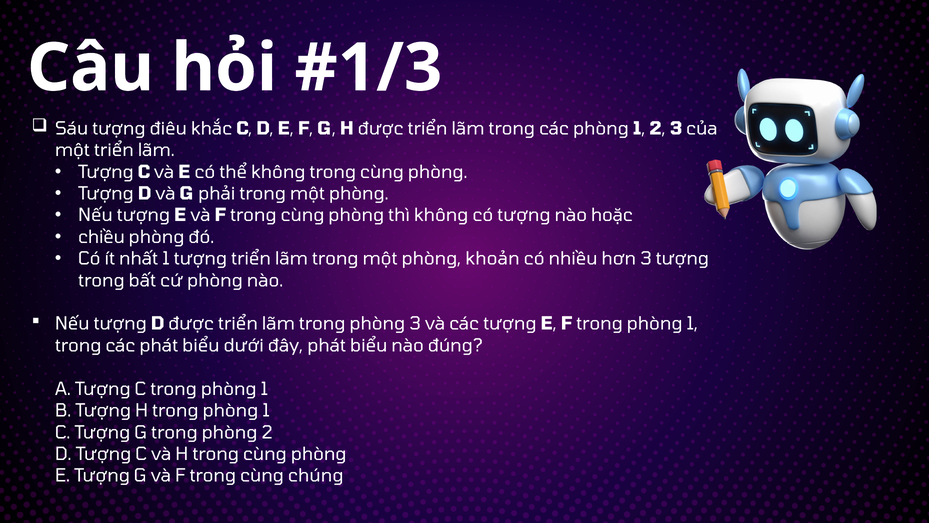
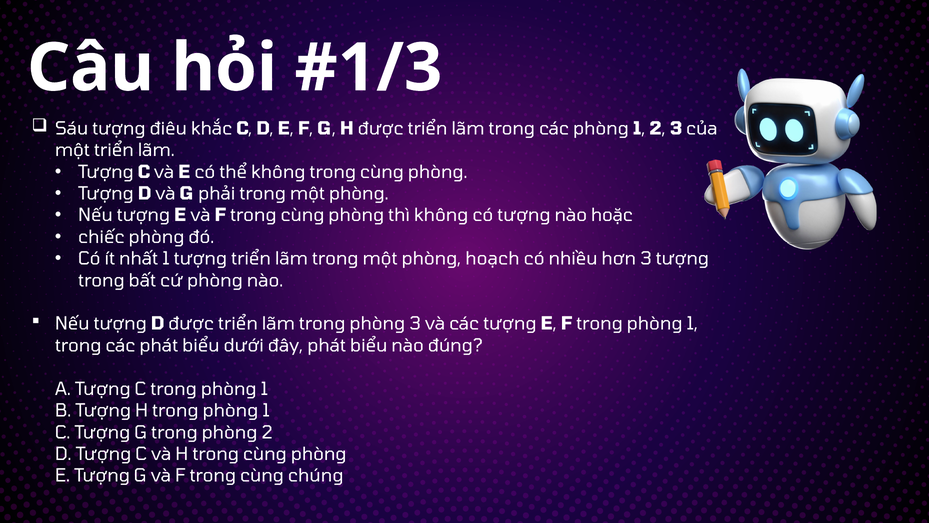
chiều: chiều -> chiếc
khoản: khoản -> hoạch
